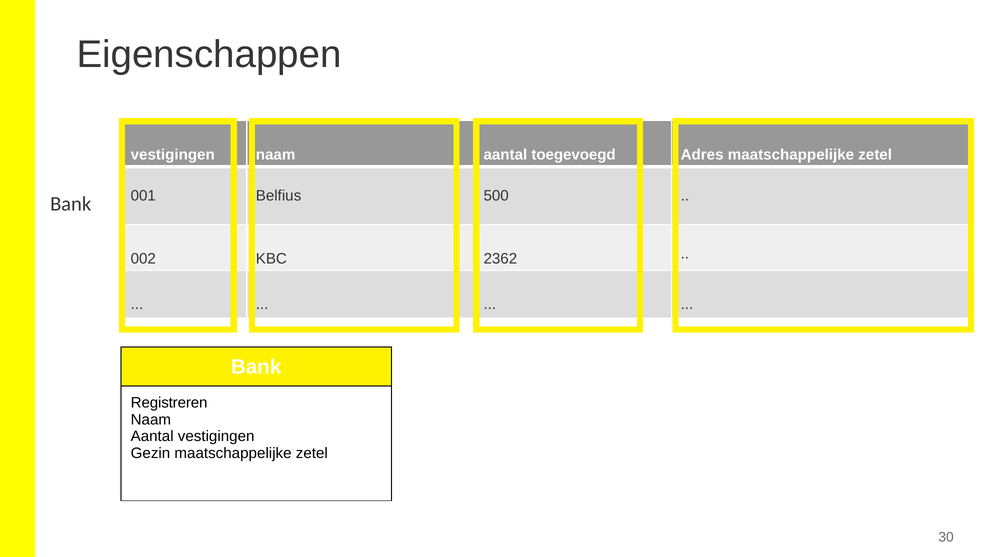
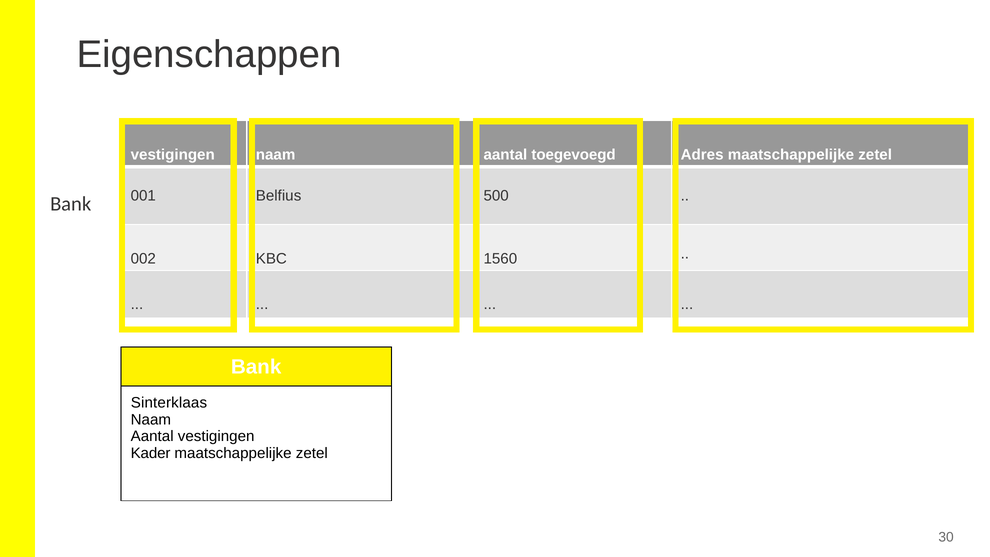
2362: 2362 -> 1560
Registreren: Registreren -> Sinterklaas
Gezin: Gezin -> Kader
